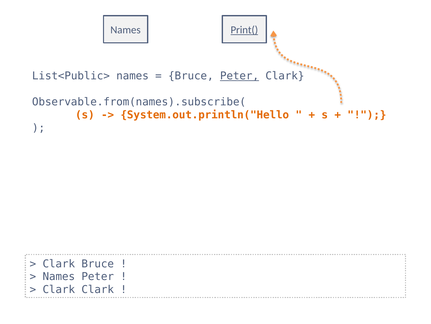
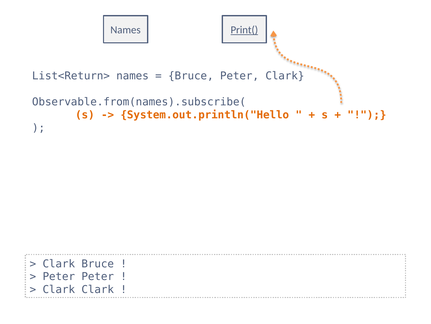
List<Public>: List<Public> -> List<Return>
Peter at (239, 76) underline: present -> none
Names at (59, 276): Names -> Peter
